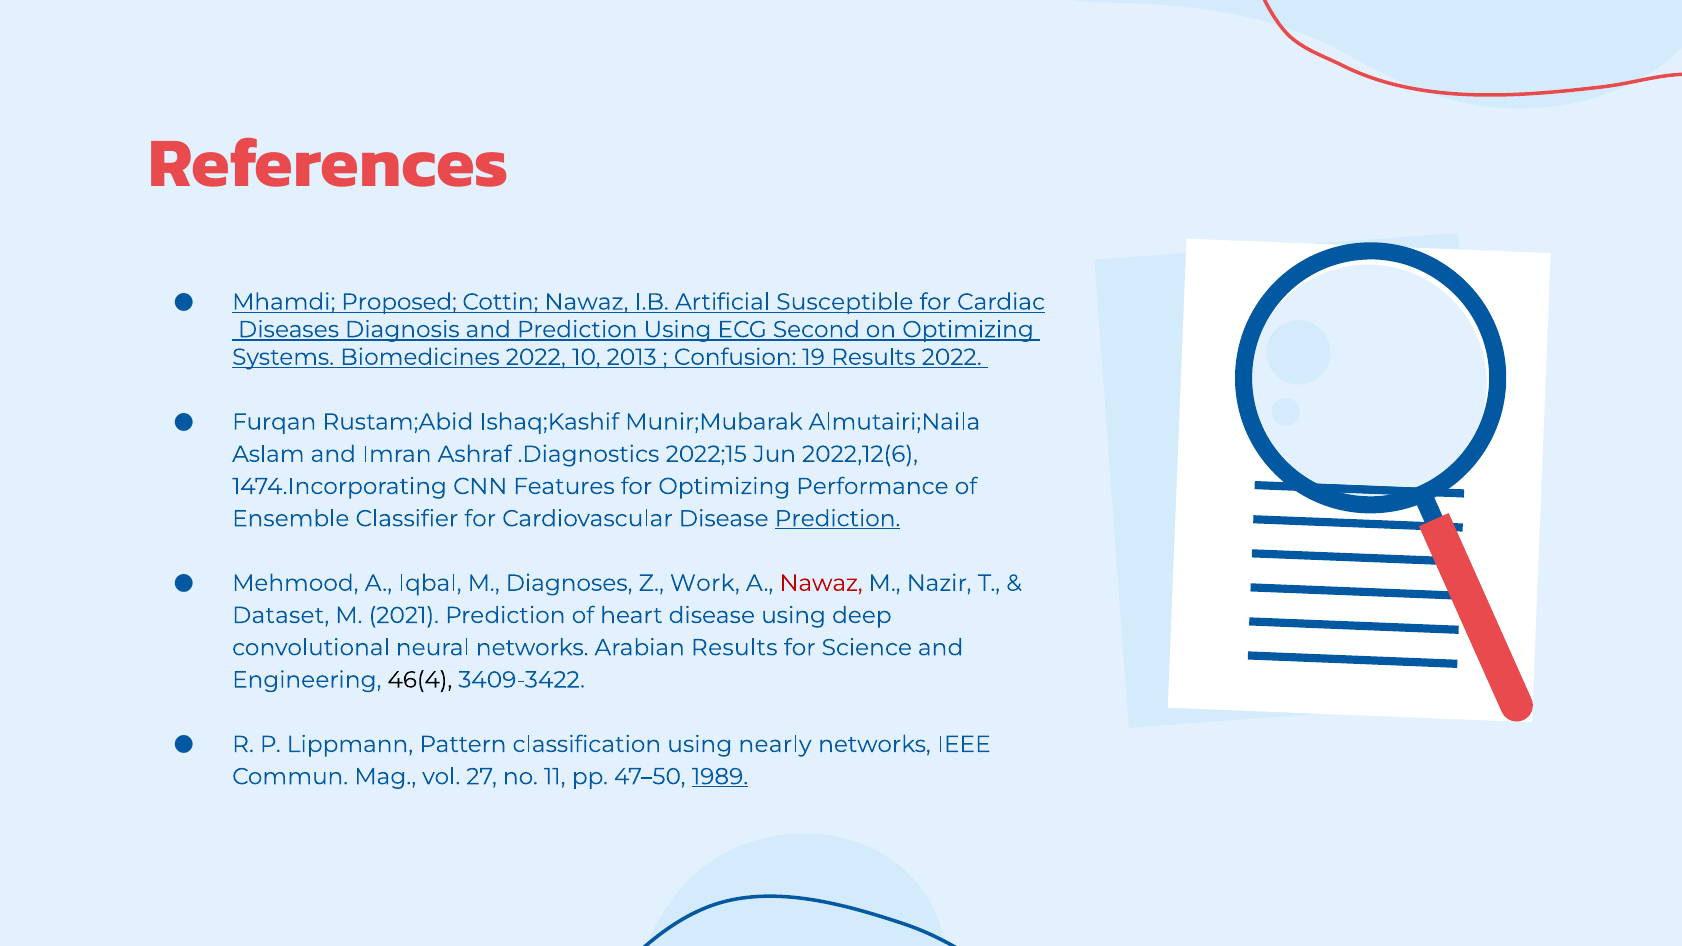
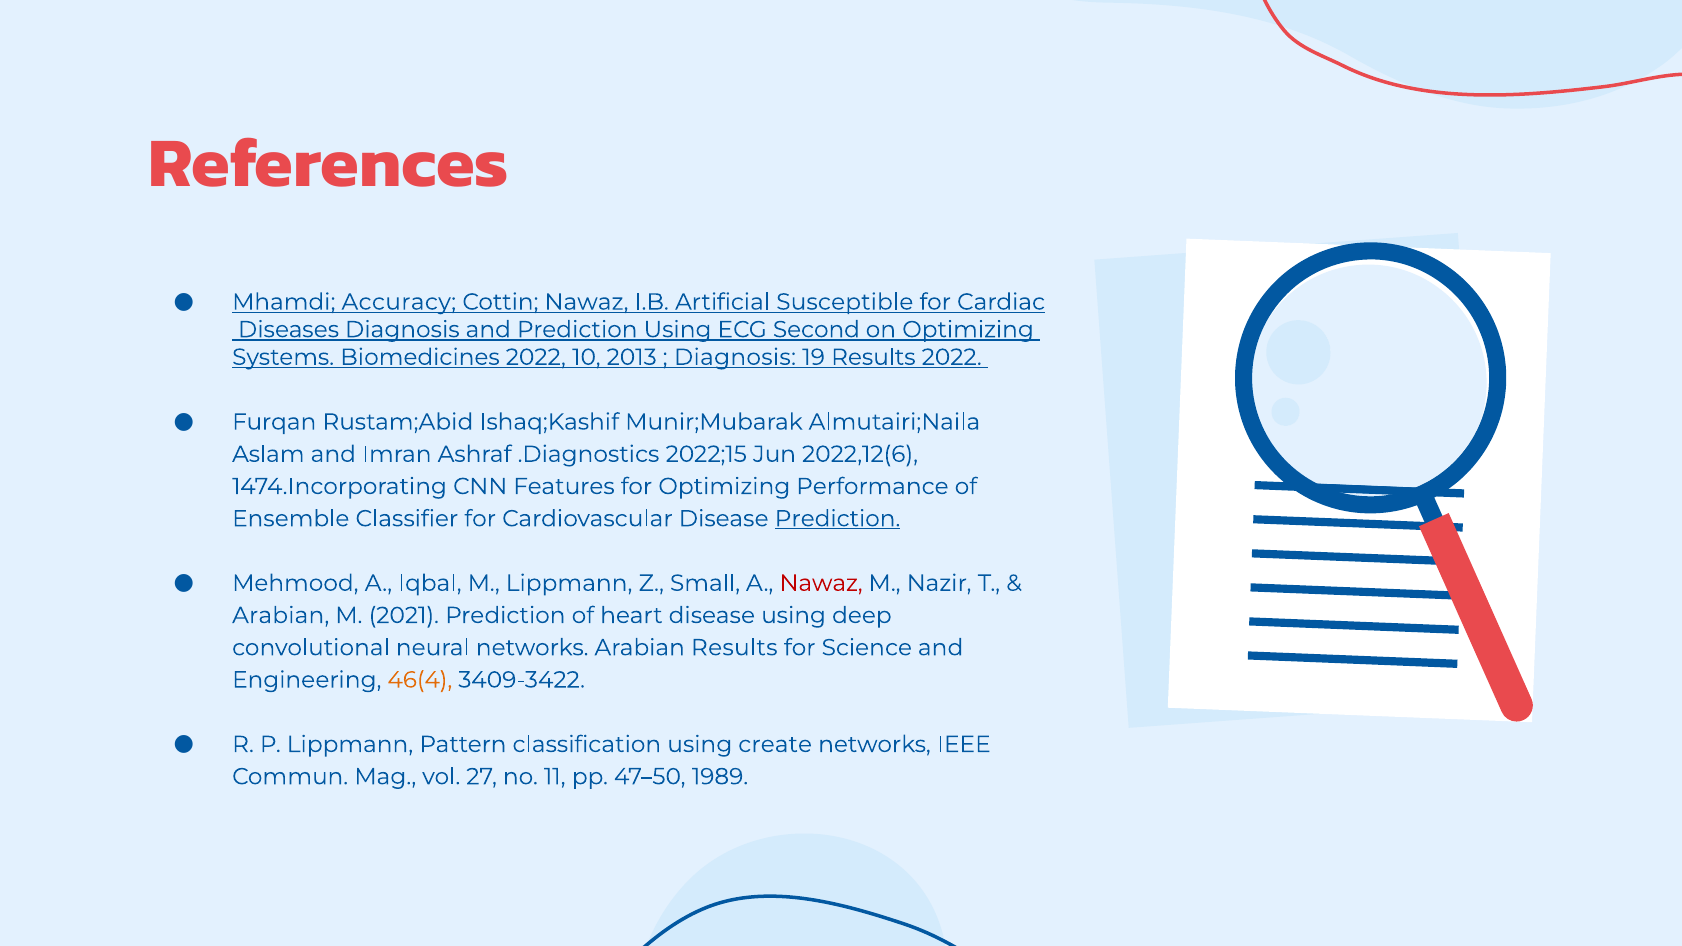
Proposed: Proposed -> Accuracy
Confusion at (735, 357): Confusion -> Diagnosis
M Diagnoses: Diagnoses -> Lippmann
Work: Work -> Small
Dataset at (281, 615): Dataset -> Arabian
46(4 colour: black -> orange
nearly: nearly -> create
1989 underline: present -> none
